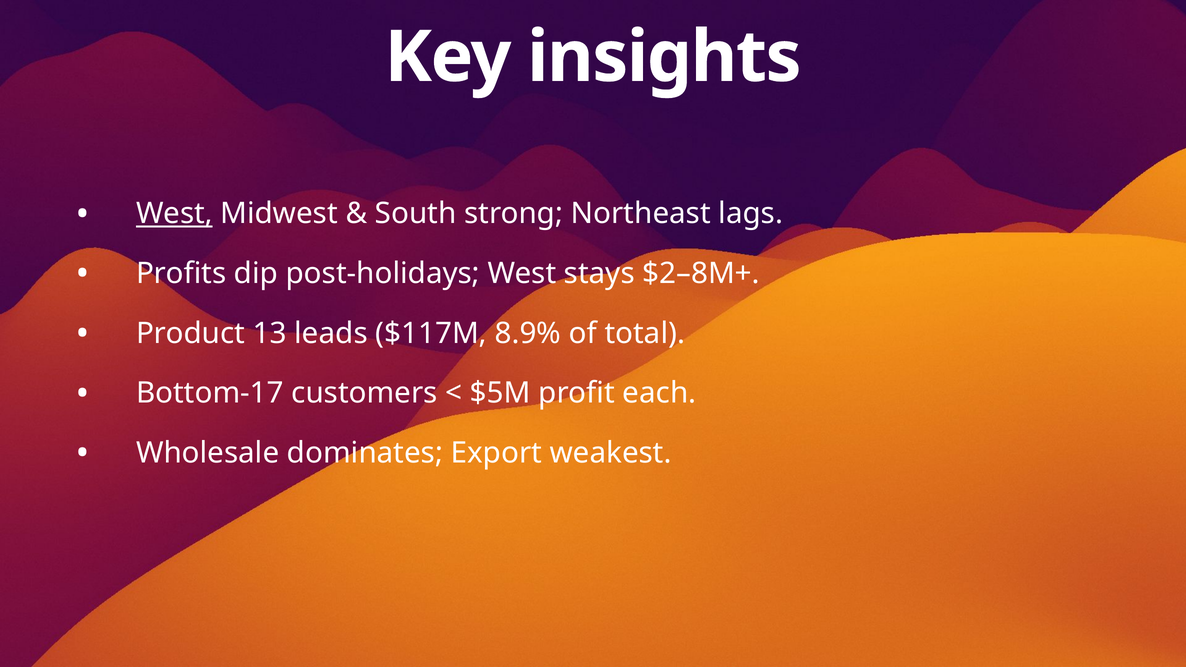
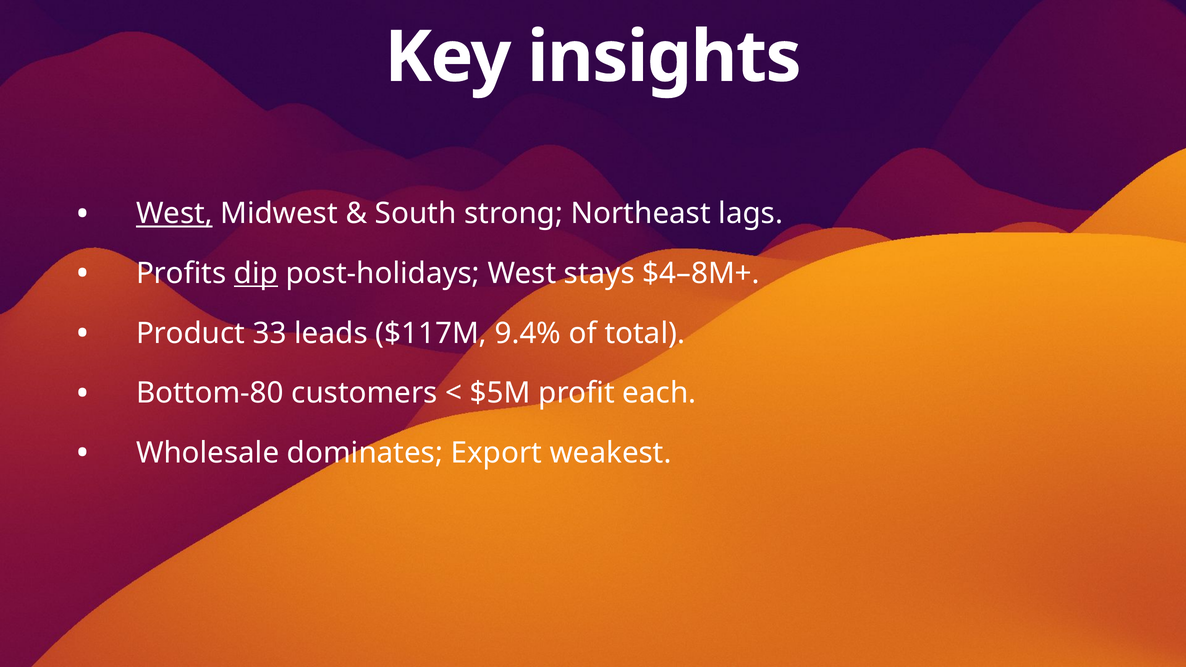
dip underline: none -> present
$2–8M+: $2–8M+ -> $4–8M+
13: 13 -> 33
8.9%: 8.9% -> 9.4%
Bottom-17: Bottom-17 -> Bottom-80
